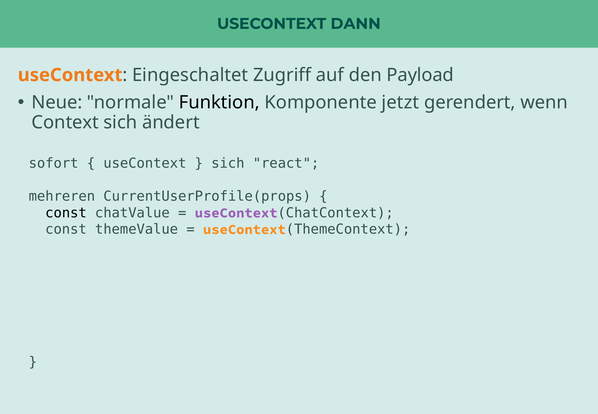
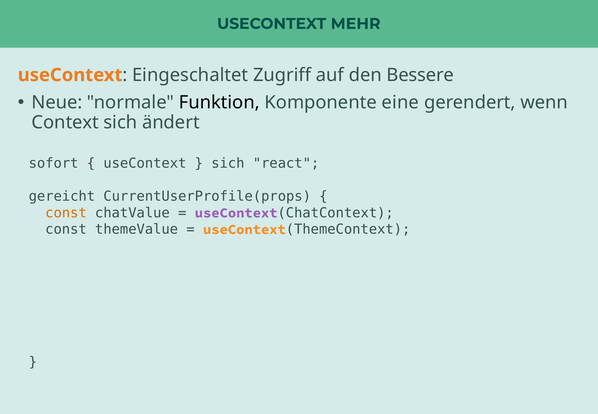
DANN: DANN -> MEHR
Payload: Payload -> Bessere
jetzt: jetzt -> eine
mehreren: mehreren -> gereicht
const at (66, 213) colour: black -> orange
